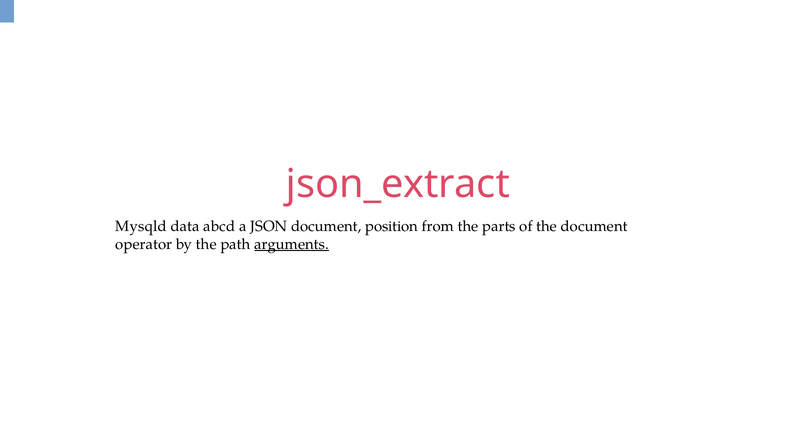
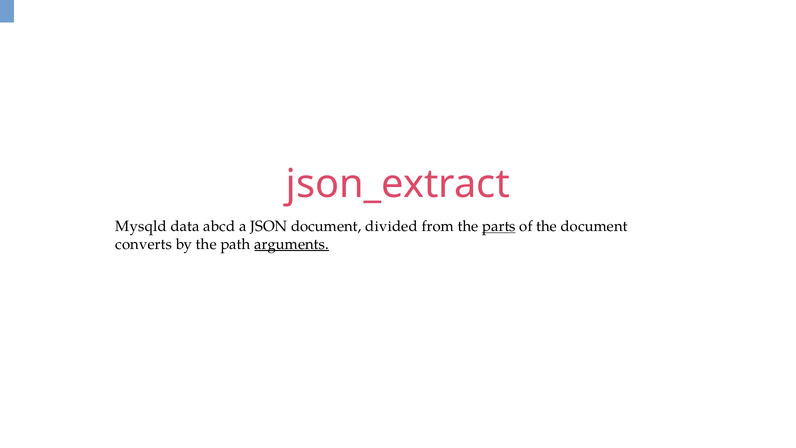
position: position -> divided
parts underline: none -> present
operator: operator -> converts
